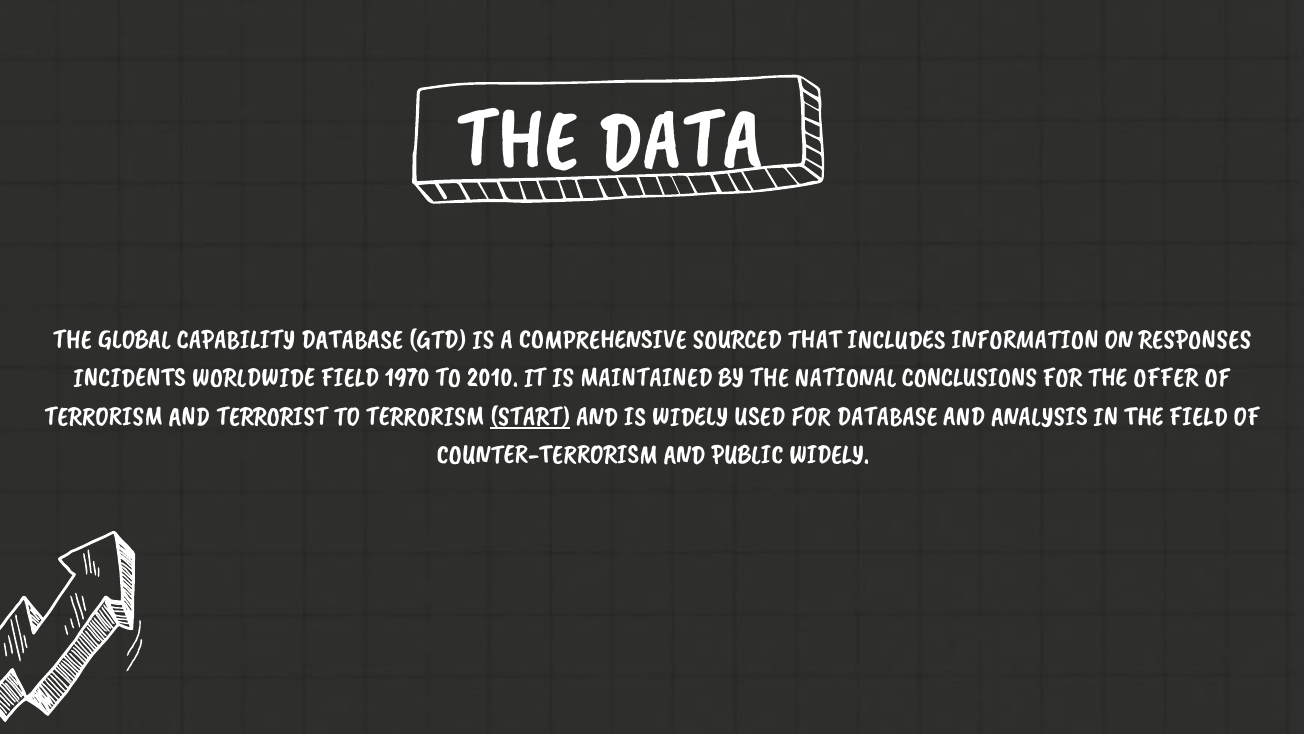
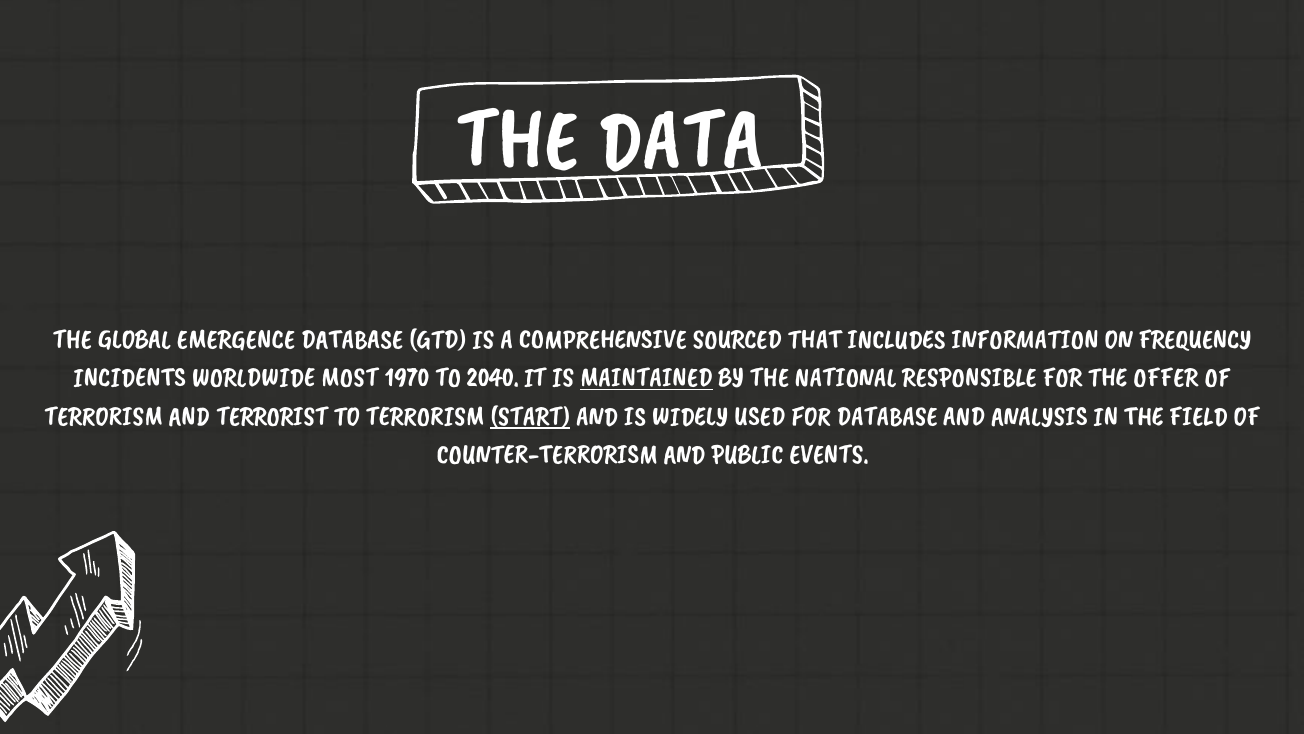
CAPABILITY: CAPABILITY -> EMERGENCE
RESPONSES: RESPONSES -> FREQUENCY
WORLDWIDE FIELD: FIELD -> MOST
2010: 2010 -> 2040
MAINTAINED underline: none -> present
CONCLUSIONS: CONCLUSIONS -> RESPONSIBLE
PUBLIC WIDELY: WIDELY -> EVENTS
